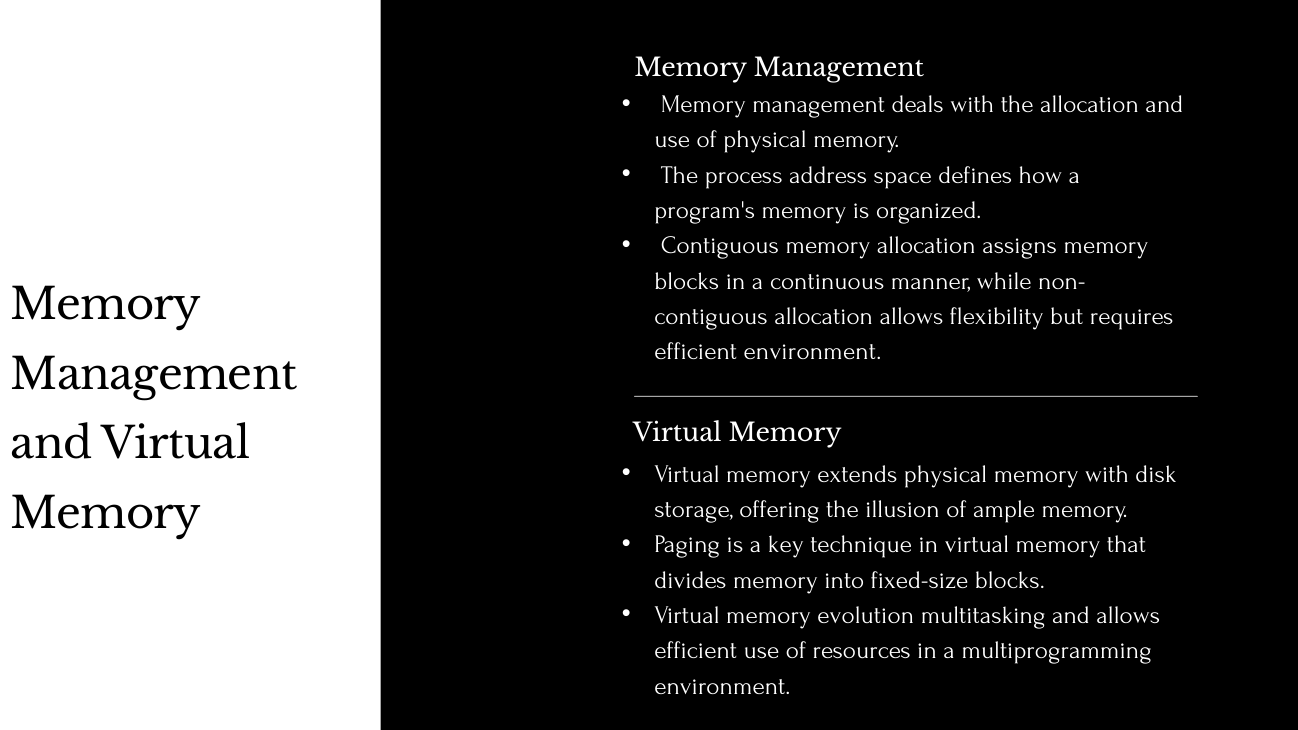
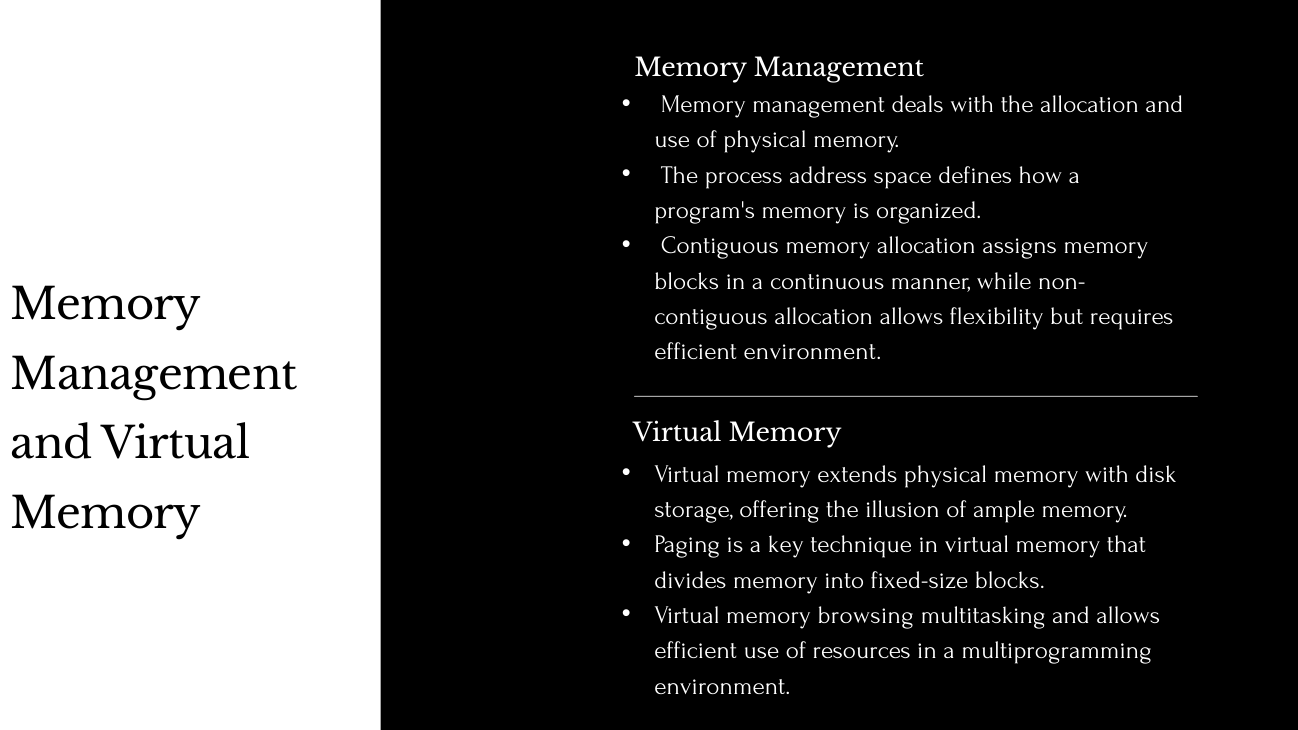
evolution: evolution -> browsing
